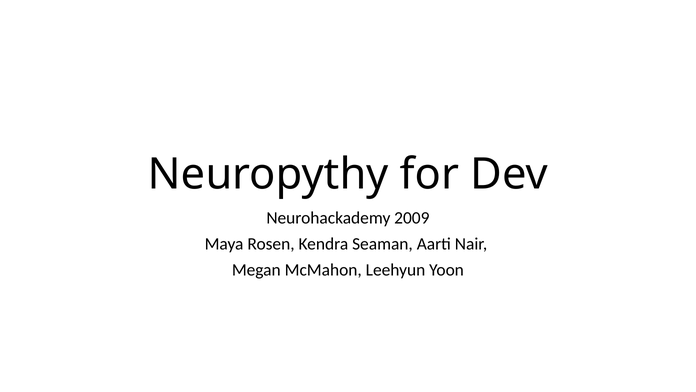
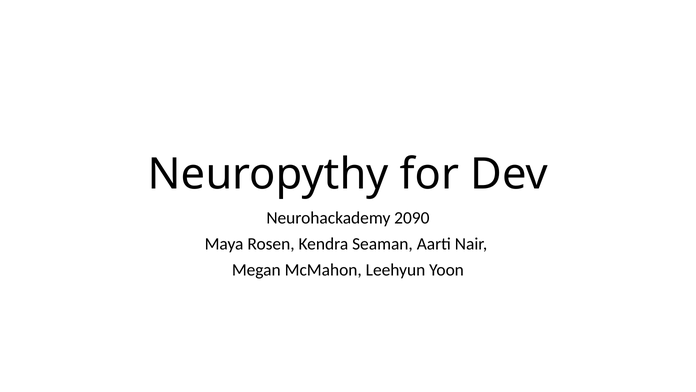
2009: 2009 -> 2090
